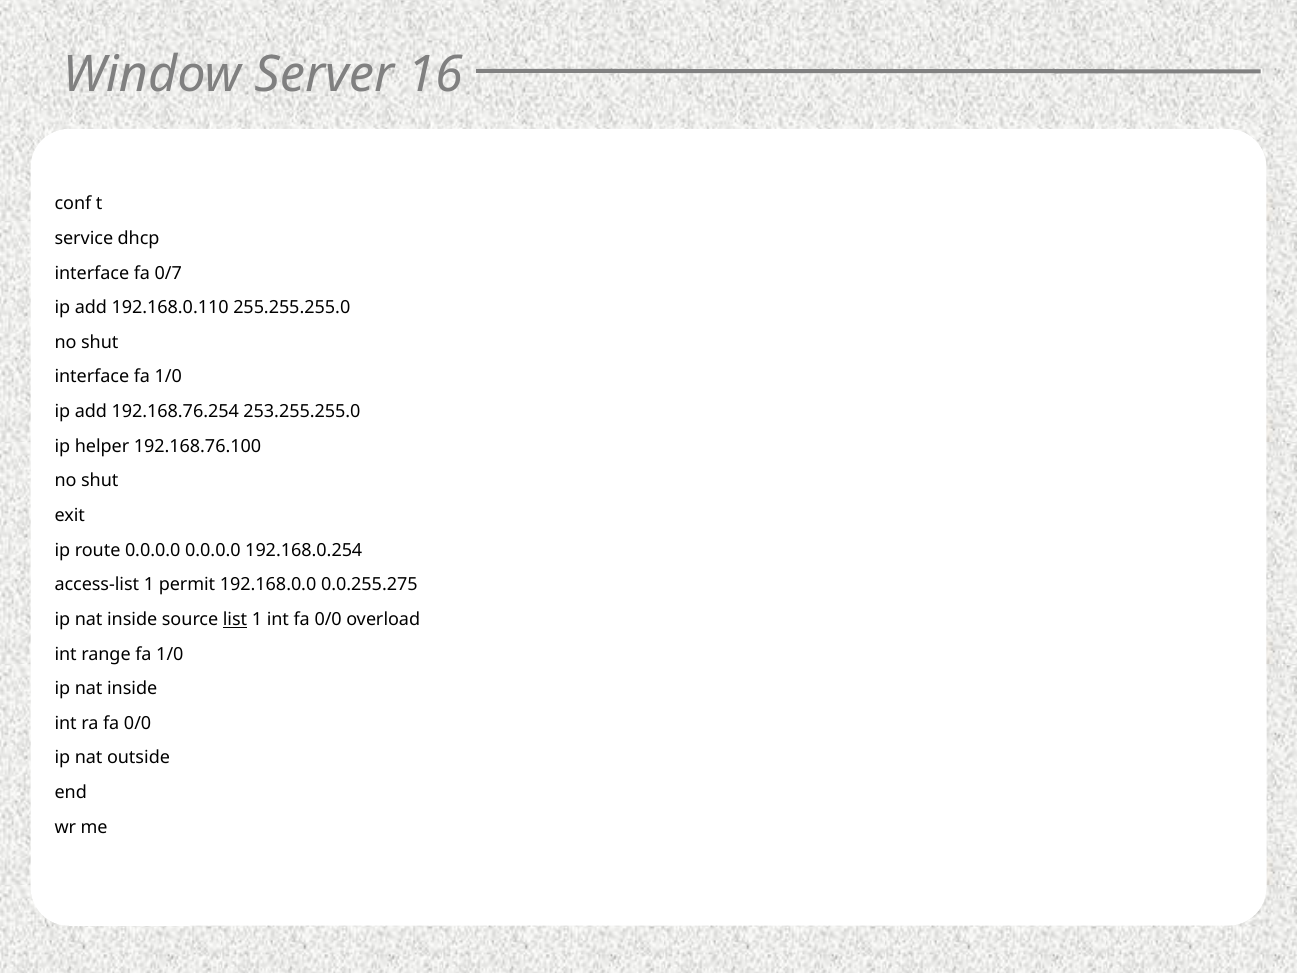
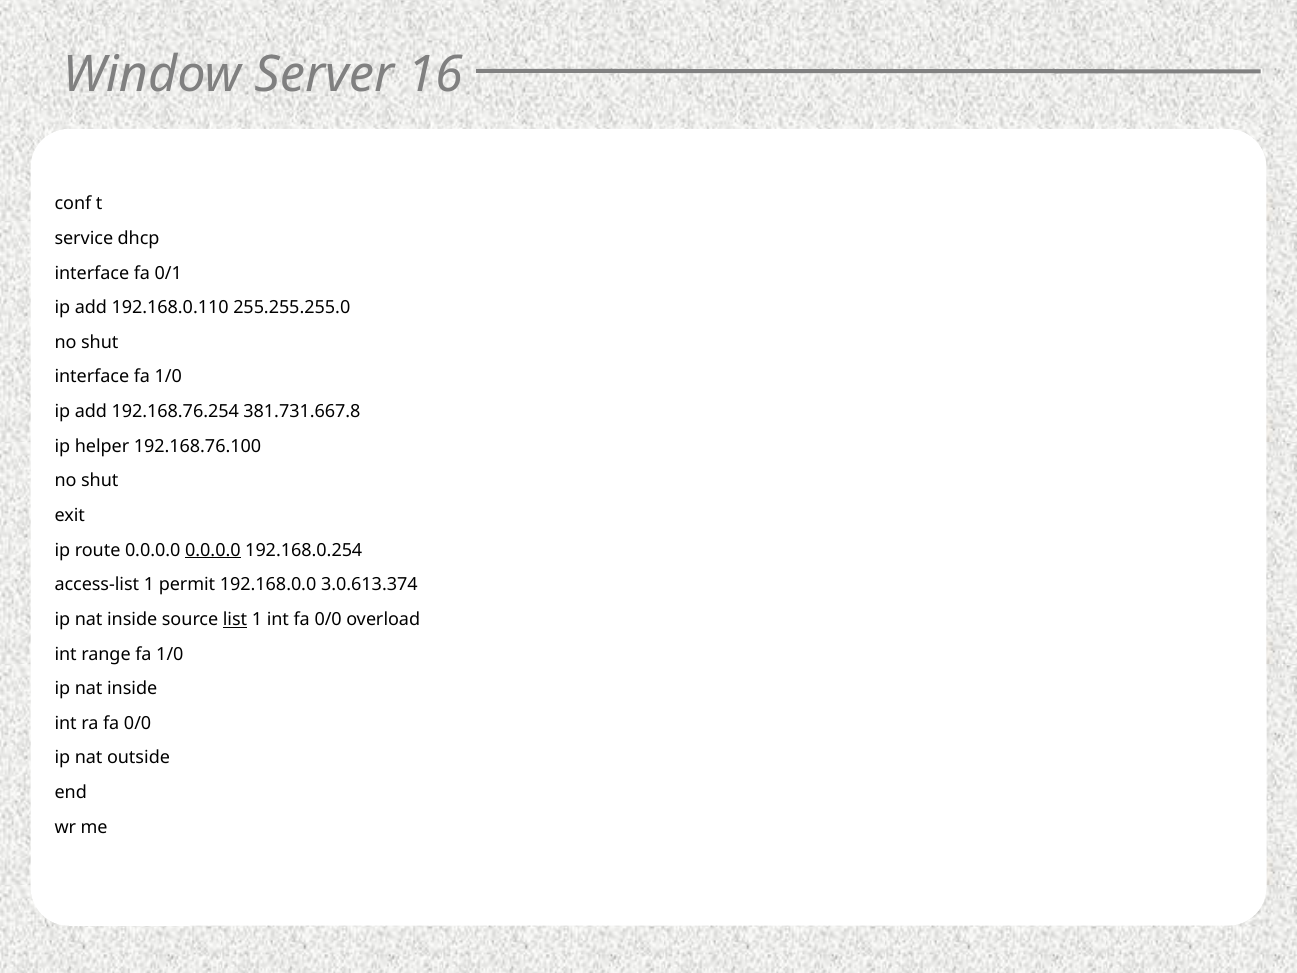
0/7: 0/7 -> 0/1
253.255.255.0: 253.255.255.0 -> 381.731.667.8
0.0.0.0 at (213, 550) underline: none -> present
0.0.255.275: 0.0.255.275 -> 3.0.613.374
